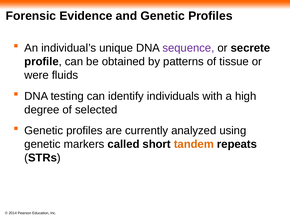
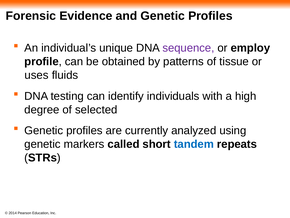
secrete: secrete -> employ
were: were -> uses
tandem colour: orange -> blue
